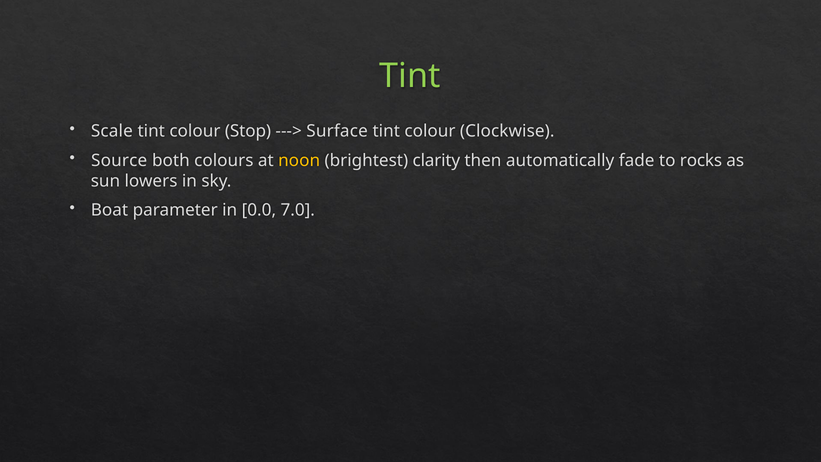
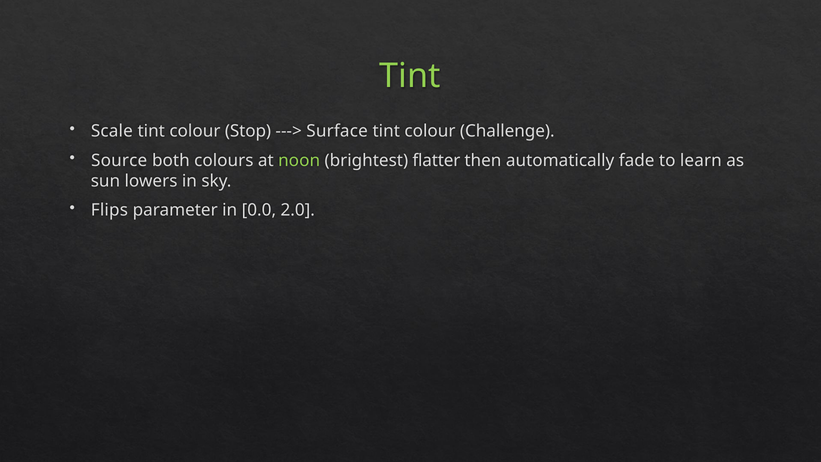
Clockwise: Clockwise -> Challenge
noon colour: yellow -> light green
clarity: clarity -> flatter
rocks: rocks -> learn
Boat: Boat -> Flips
7.0: 7.0 -> 2.0
